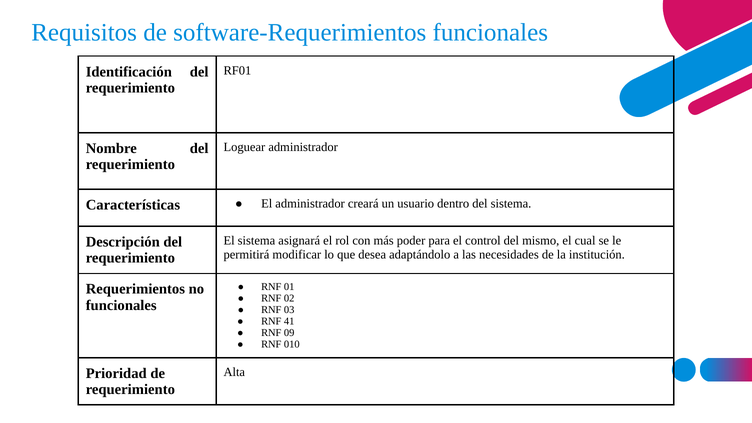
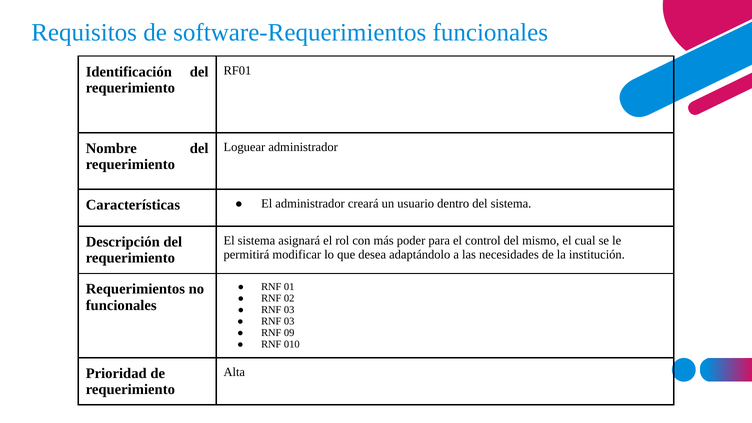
41 at (289, 321): 41 -> 03
